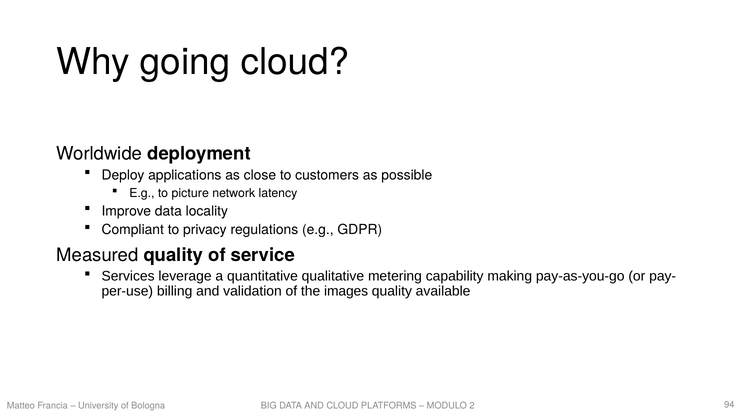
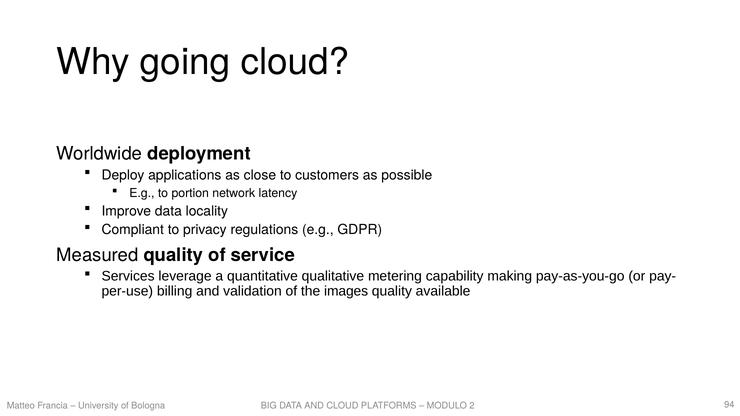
picture: picture -> portion
